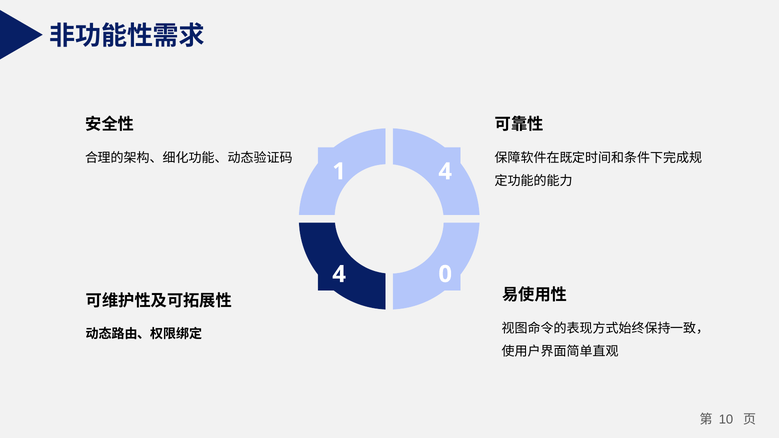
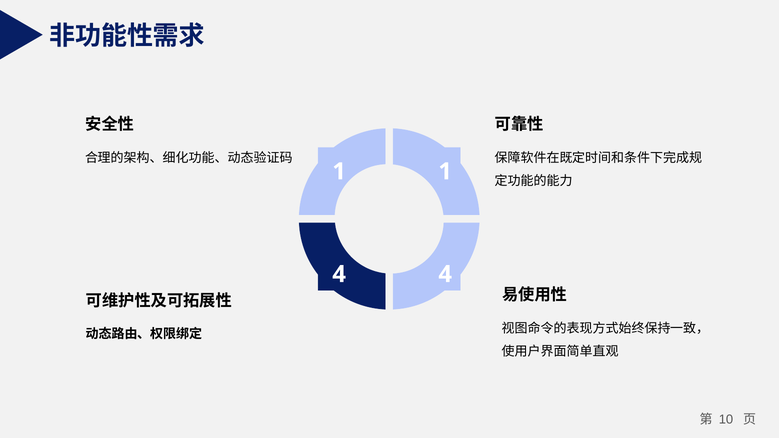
1 4: 4 -> 1
4 0: 0 -> 4
